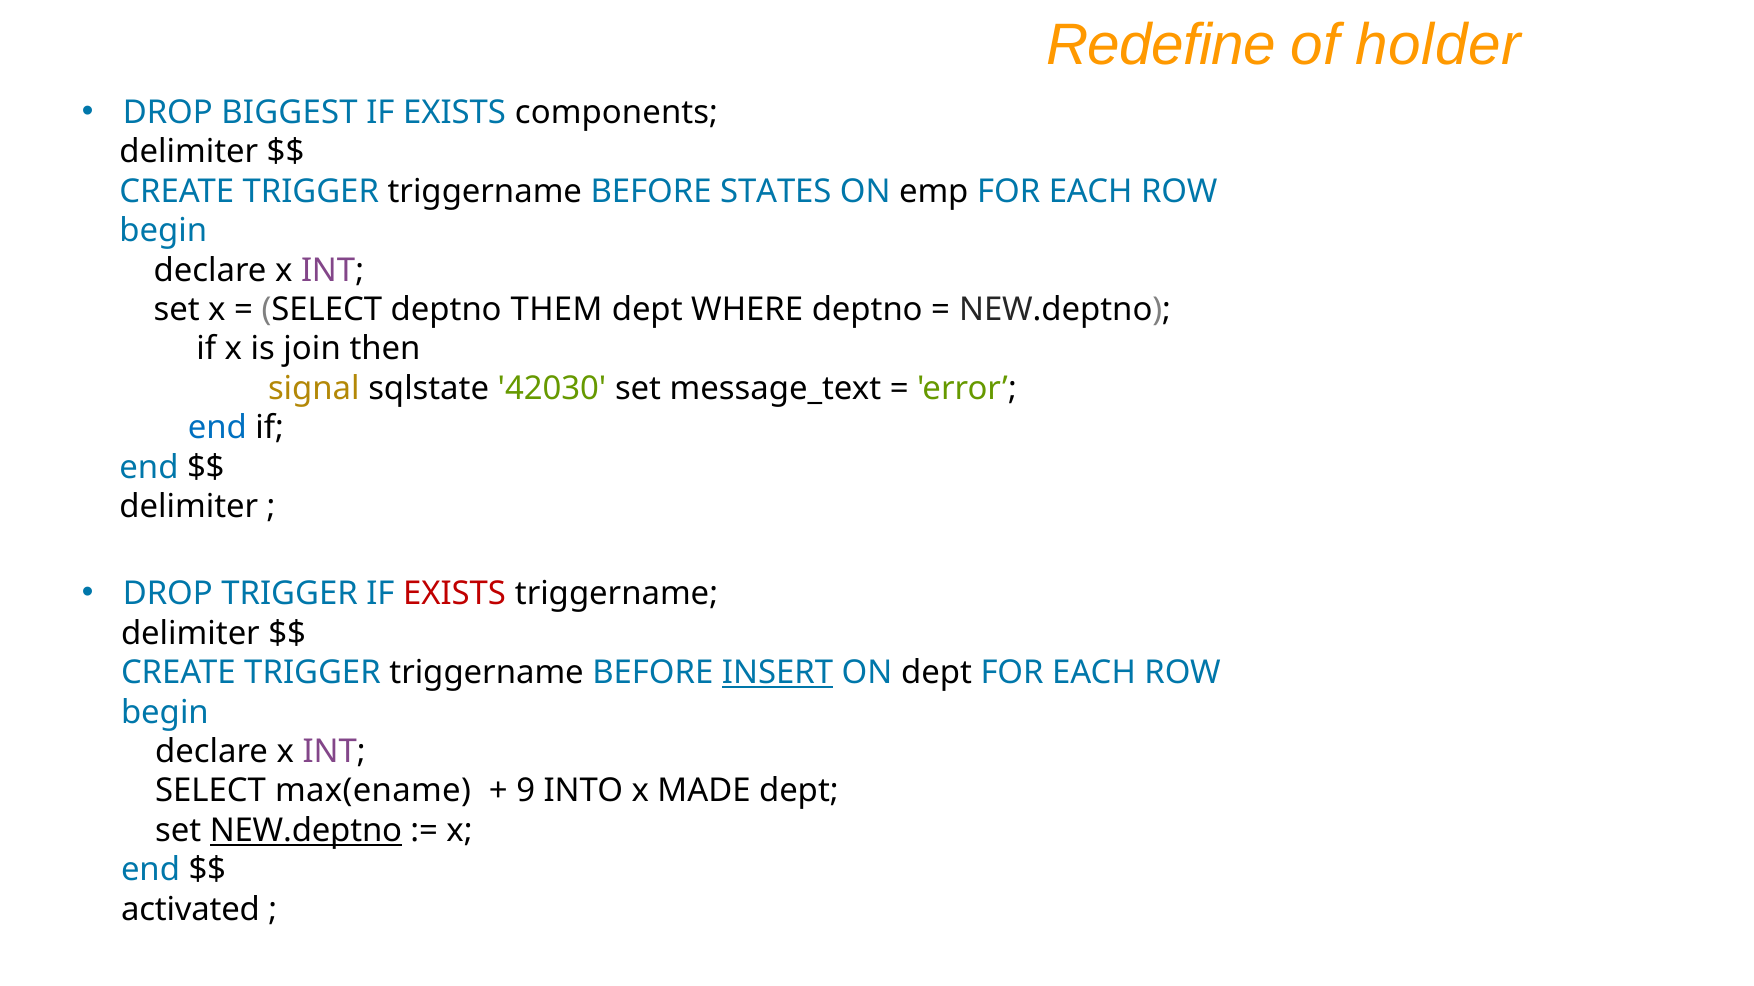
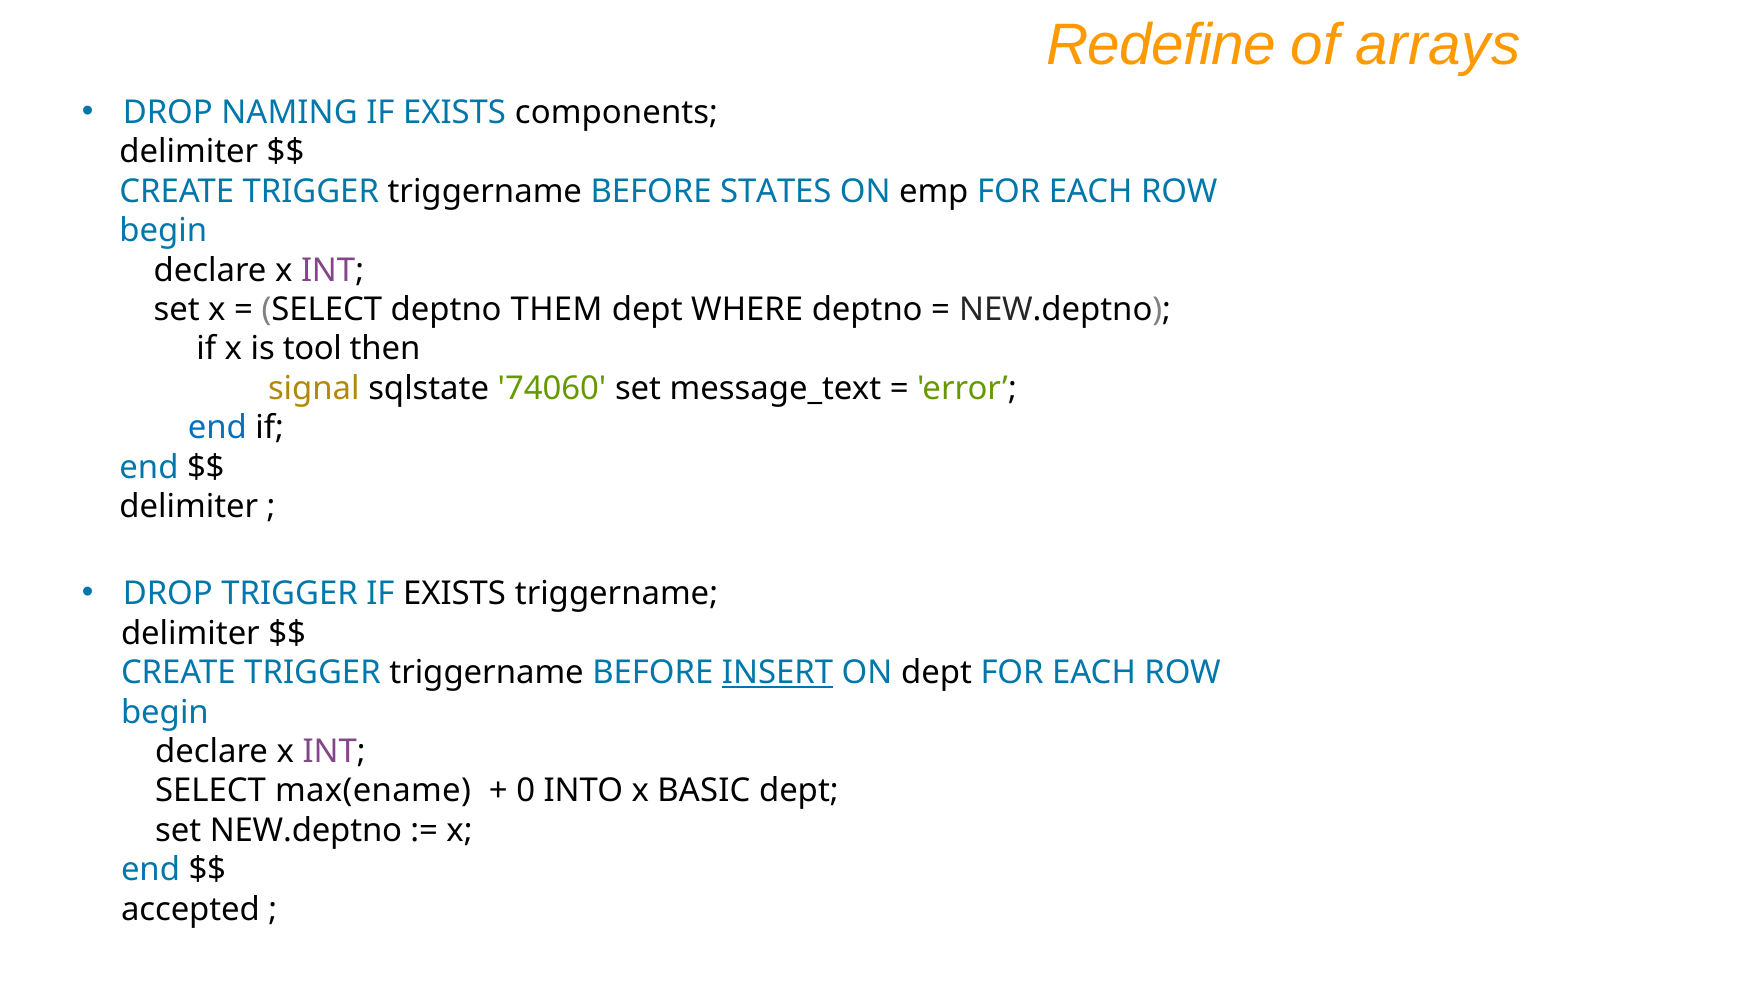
holder: holder -> arrays
BIGGEST: BIGGEST -> NAMING
join: join -> tool
42030: 42030 -> 74060
EXISTS at (455, 594) colour: red -> black
9: 9 -> 0
MADE: MADE -> BASIC
NEW.deptno at (306, 831) underline: present -> none
activated: activated -> accepted
